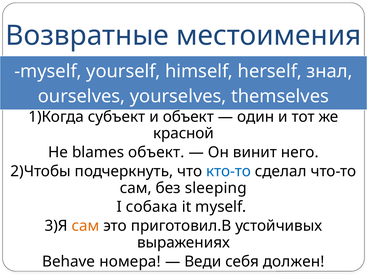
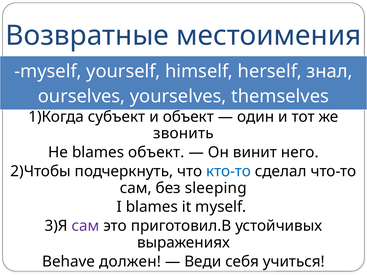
красной: красной -> звонить
I собака: собака -> blames
сам at (85, 226) colour: orange -> purple
номера: номера -> должен
должен: должен -> учиться
